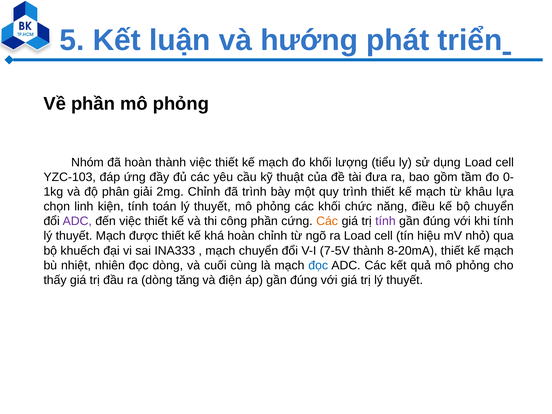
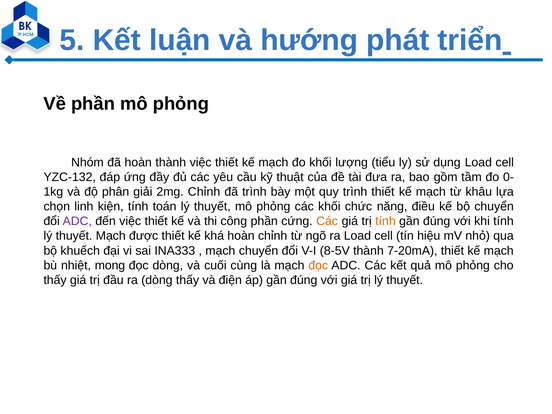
YZC-103: YZC-103 -> YZC-132
tính at (385, 221) colour: purple -> orange
7-5V: 7-5V -> 8-5V
8-20mA: 8-20mA -> 7-20mA
nhiên: nhiên -> mong
đọc at (318, 265) colour: blue -> orange
dòng tăng: tăng -> thấy
